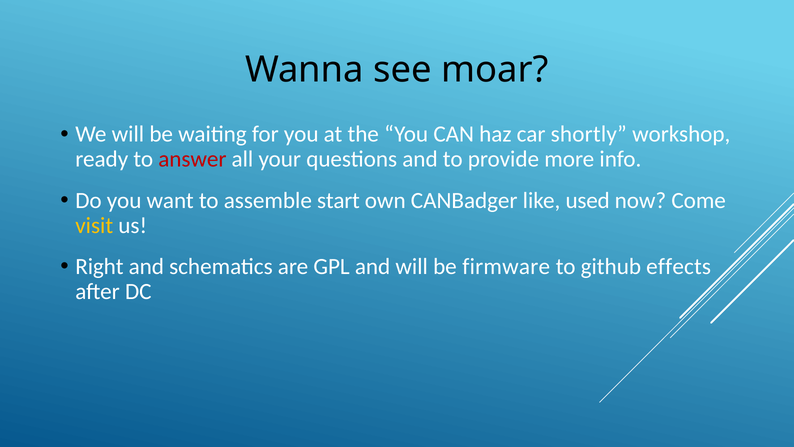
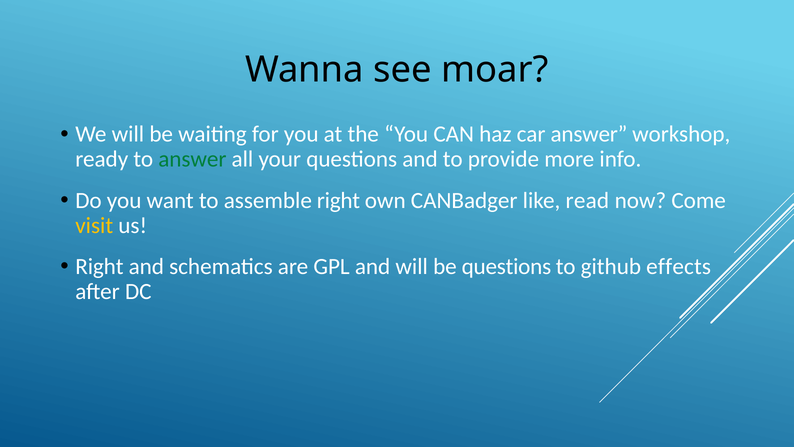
car shortly: shortly -> answer
answer at (192, 159) colour: red -> green
assemble start: start -> right
used: used -> read
be firmware: firmware -> questions
